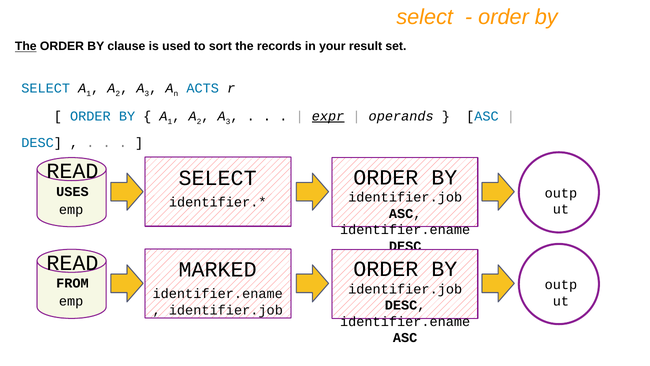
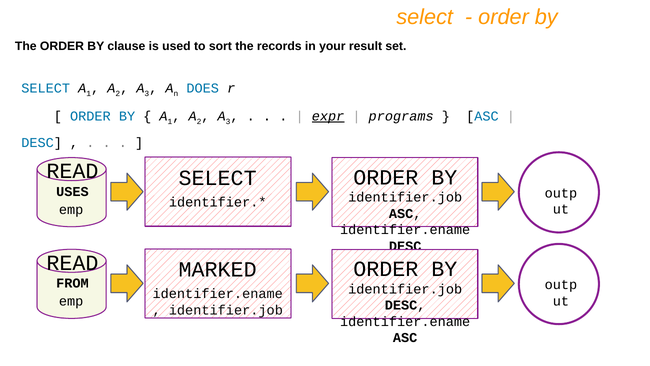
The at (26, 46) underline: present -> none
ACTS: ACTS -> DOES
operands: operands -> programs
